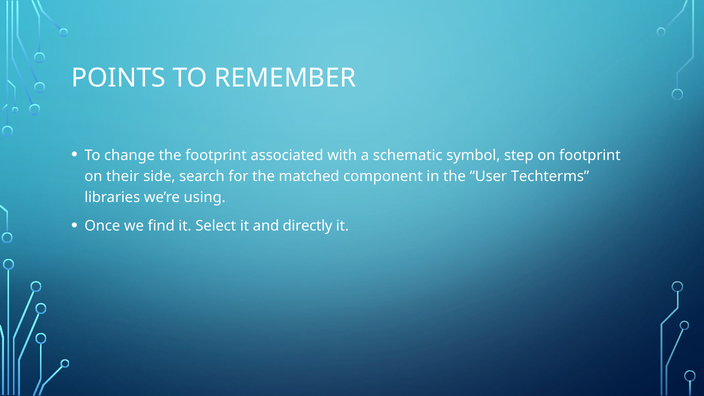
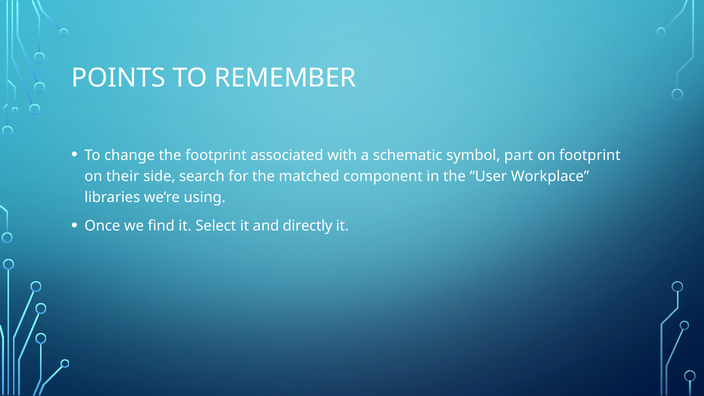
step: step -> part
Techterms: Techterms -> Workplace
